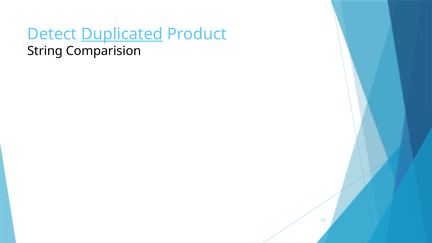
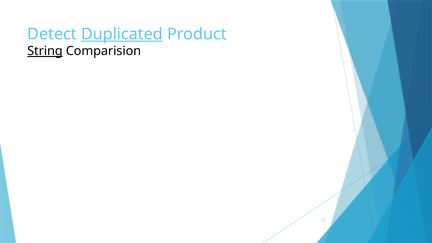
String underline: none -> present
